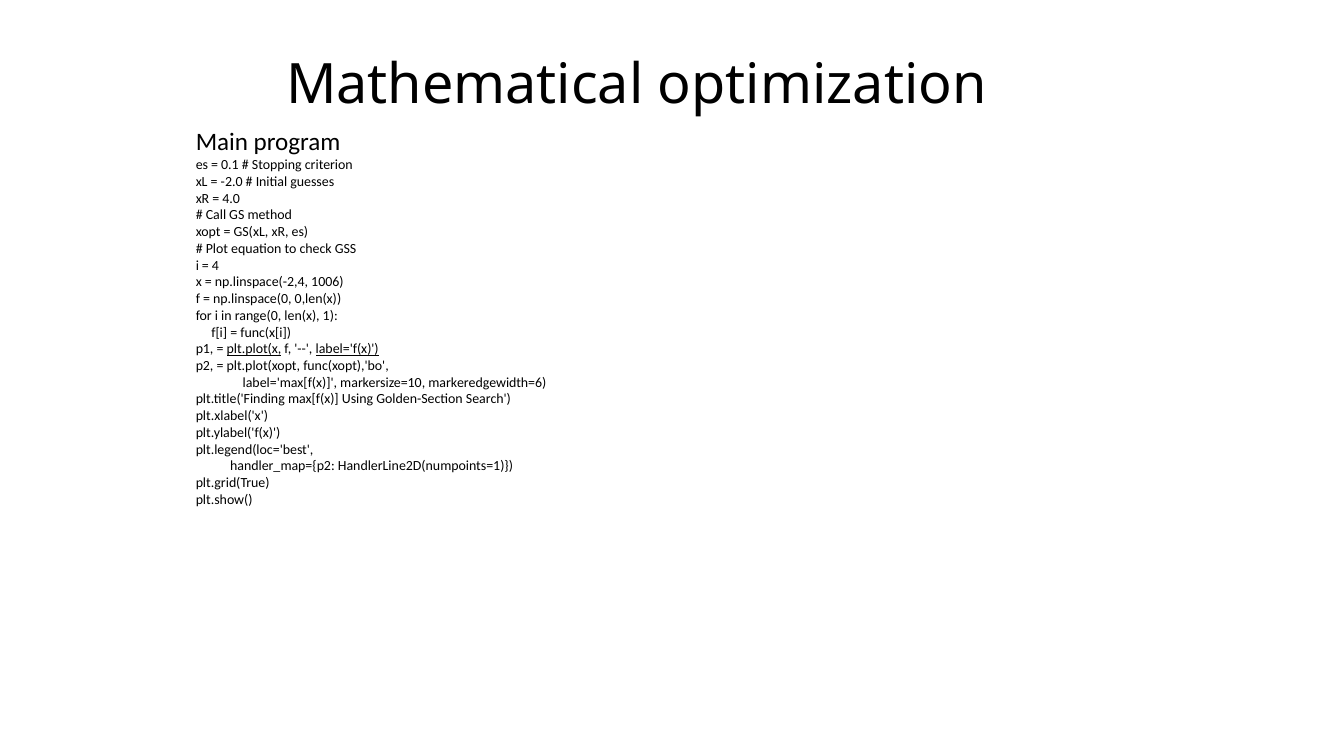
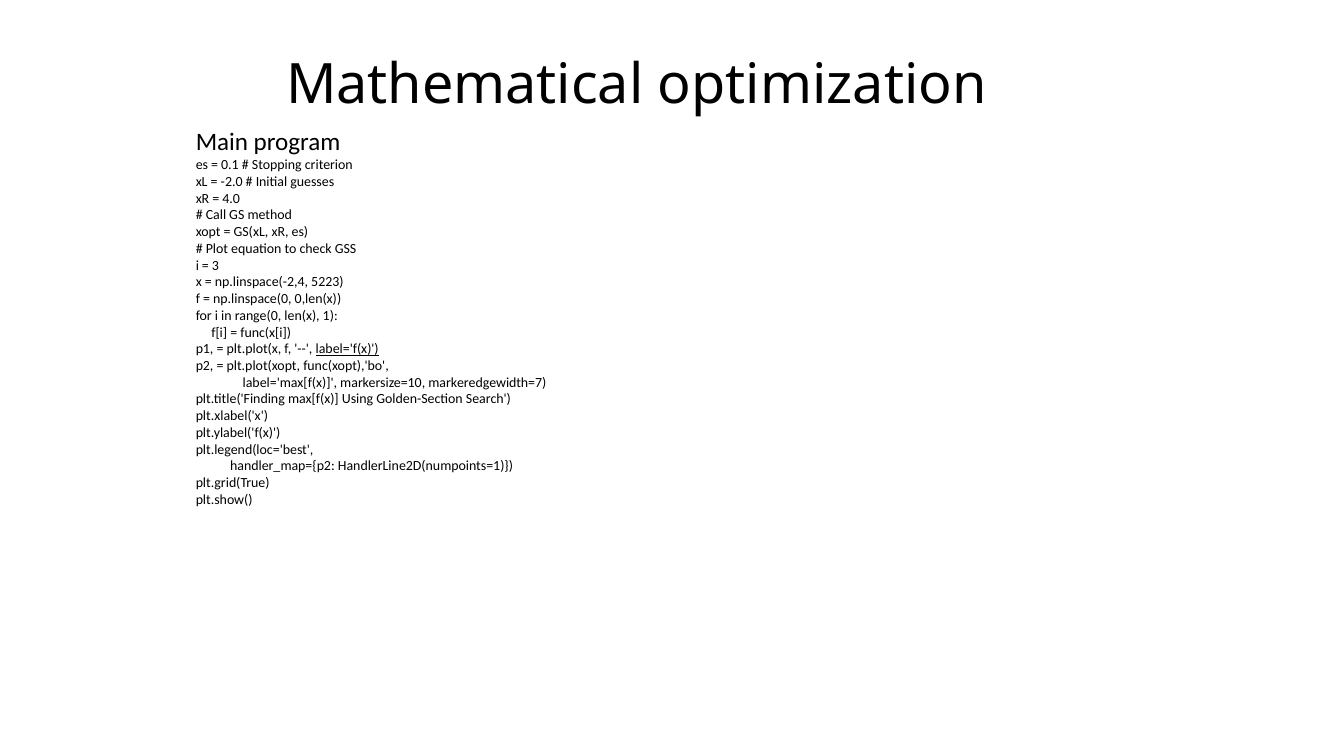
4: 4 -> 3
1006: 1006 -> 5223
plt.plot(x underline: present -> none
markeredgewidth=6: markeredgewidth=6 -> markeredgewidth=7
